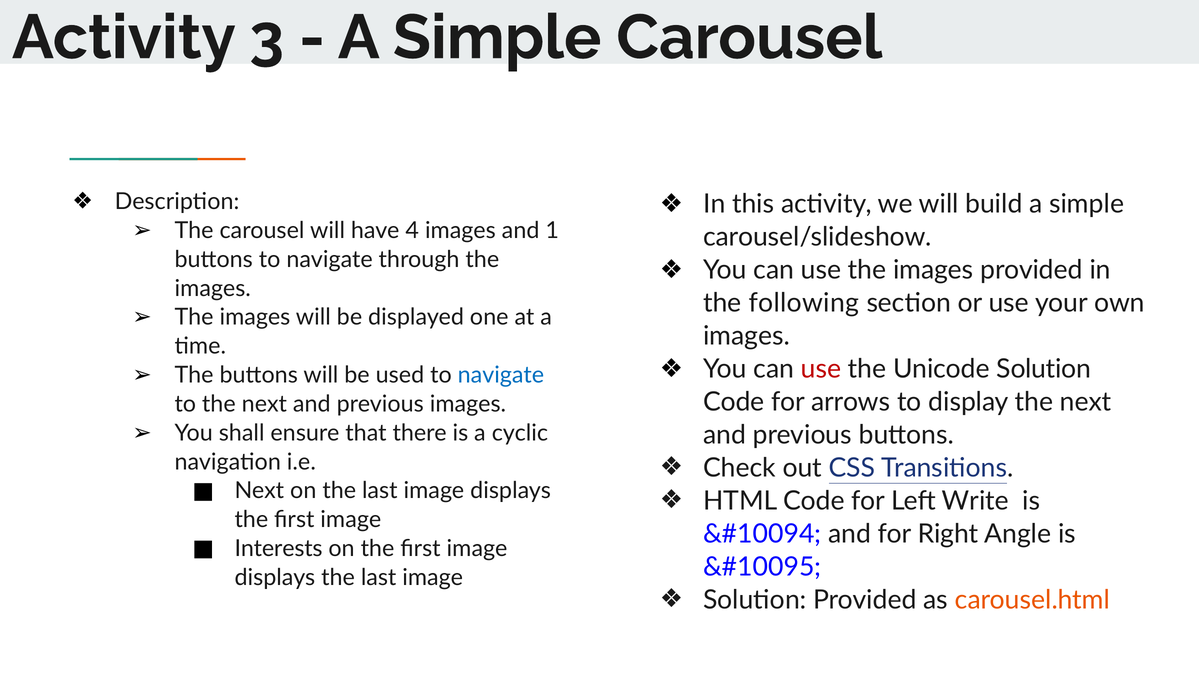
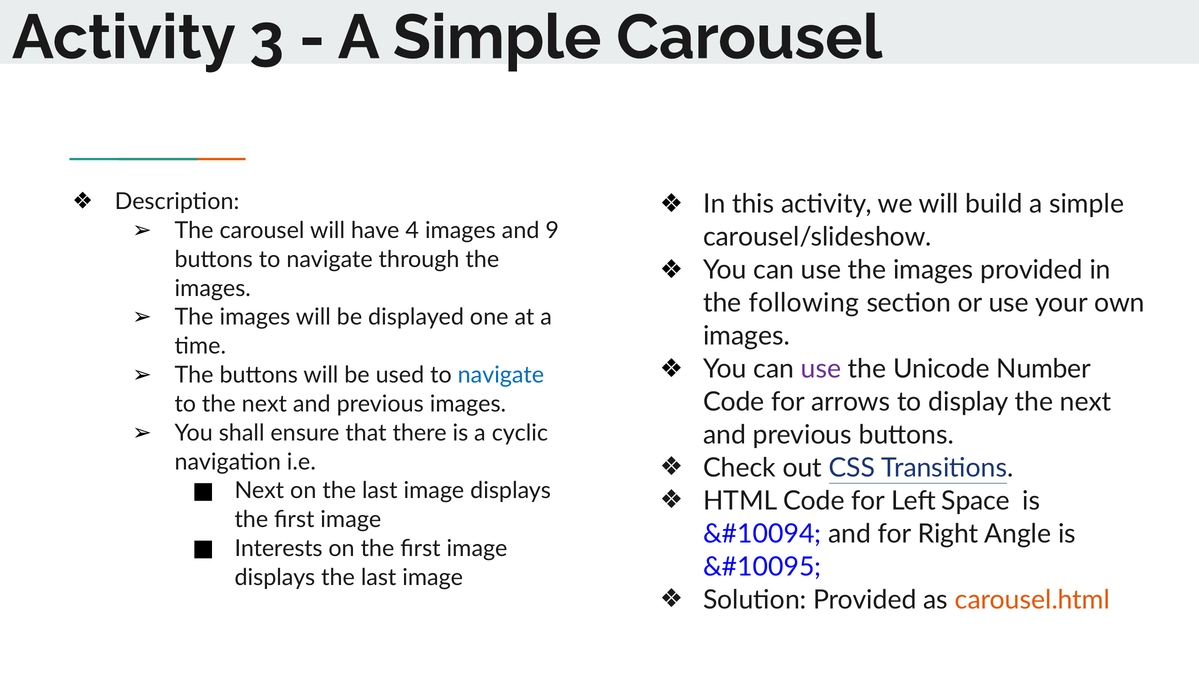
1: 1 -> 9
use at (821, 369) colour: red -> purple
Unicode Solution: Solution -> Number
Write: Write -> Space
